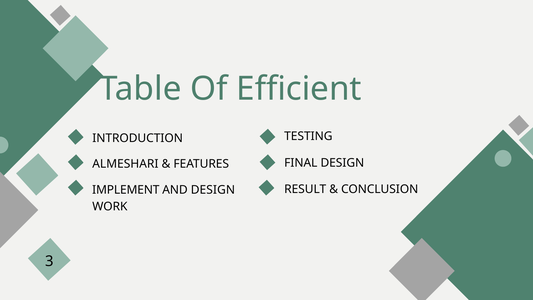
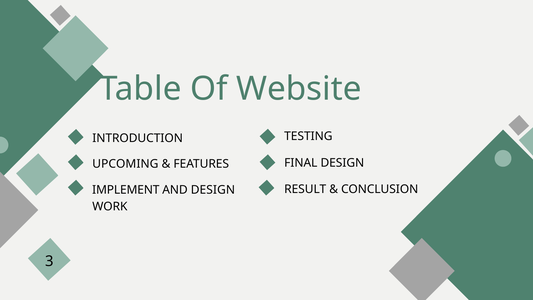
Efficient: Efficient -> Website
ALMESHARI: ALMESHARI -> UPCOMING
